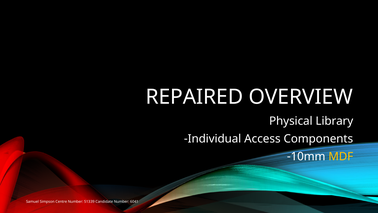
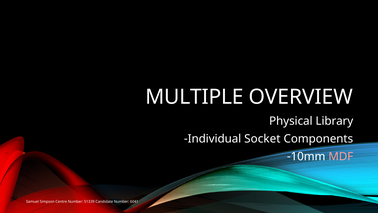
REPAIRED: REPAIRED -> MULTIPLE
Access: Access -> Socket
MDF colour: yellow -> pink
